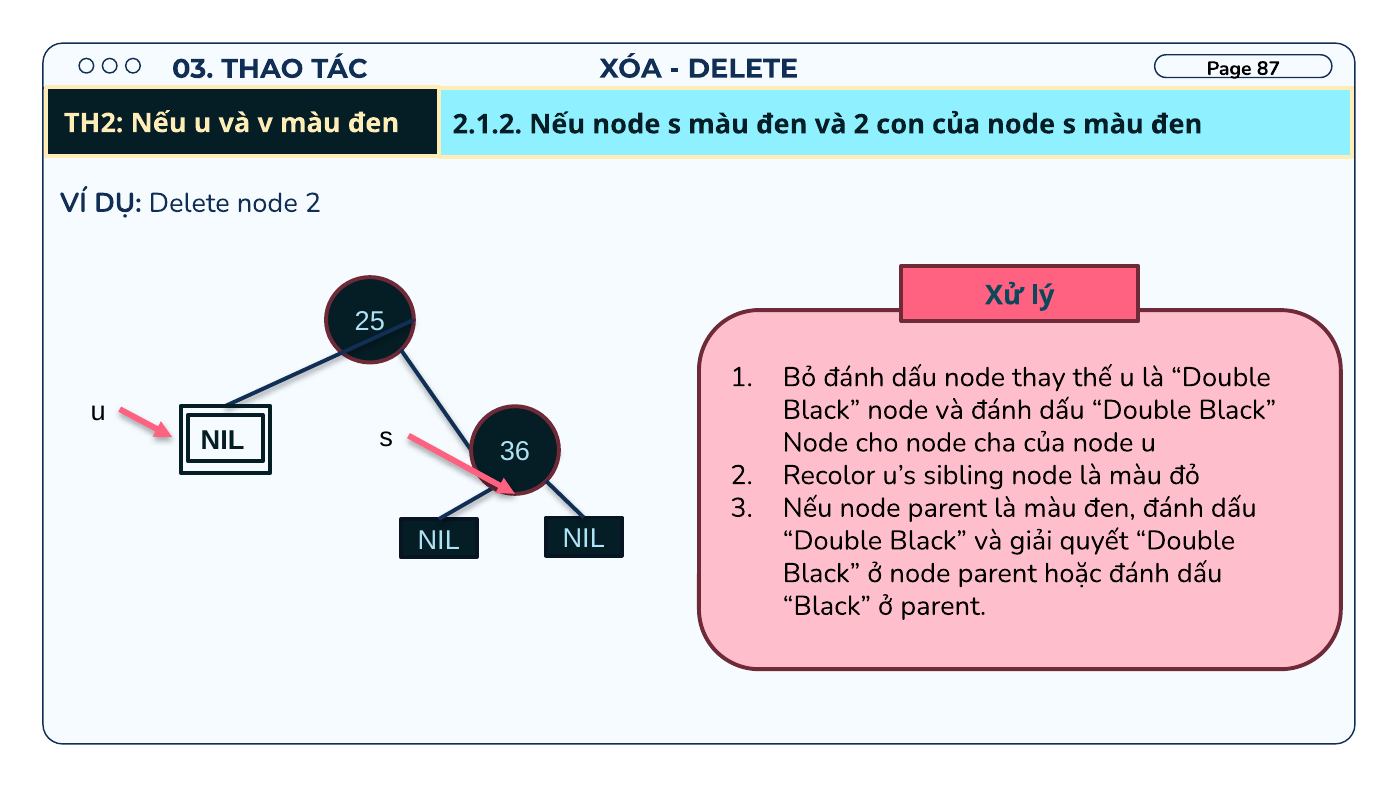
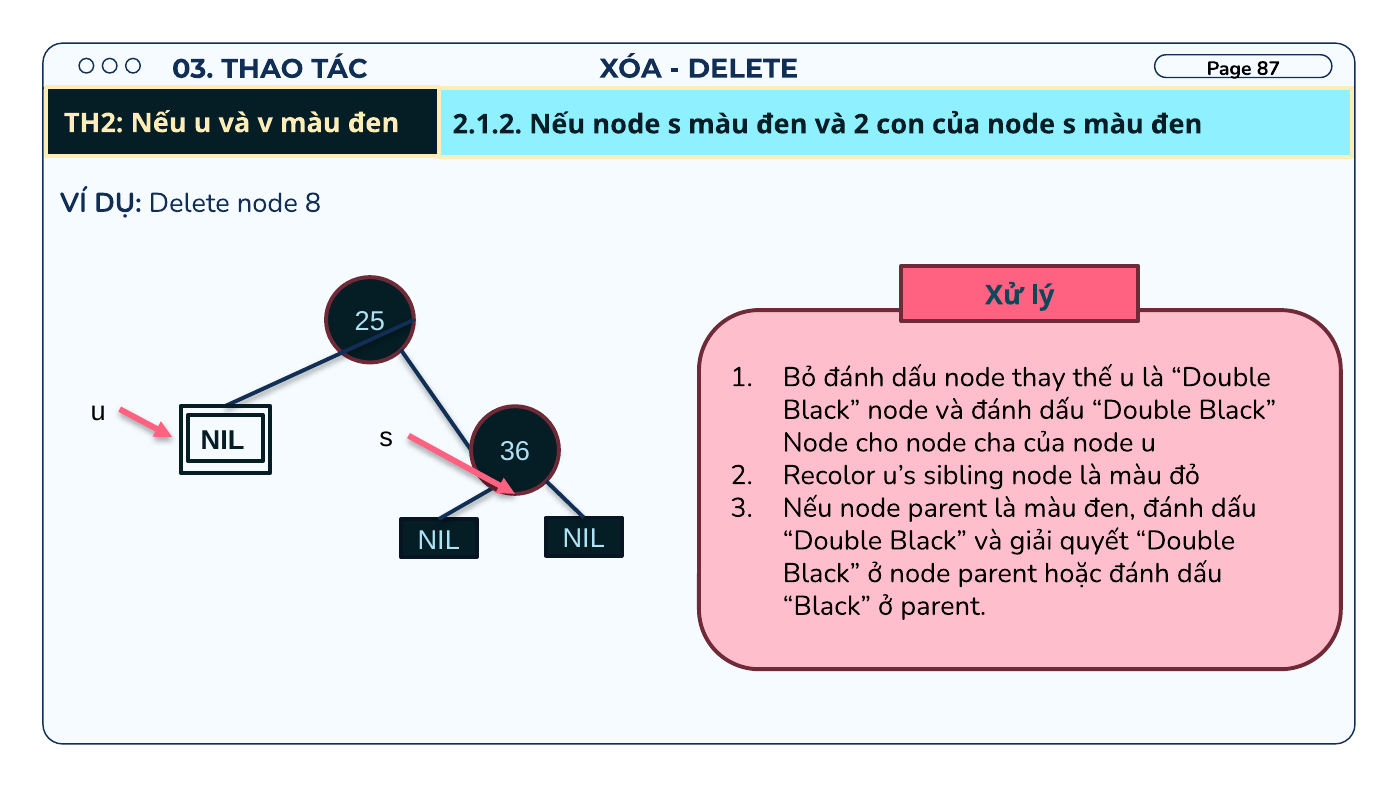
node 2: 2 -> 8
